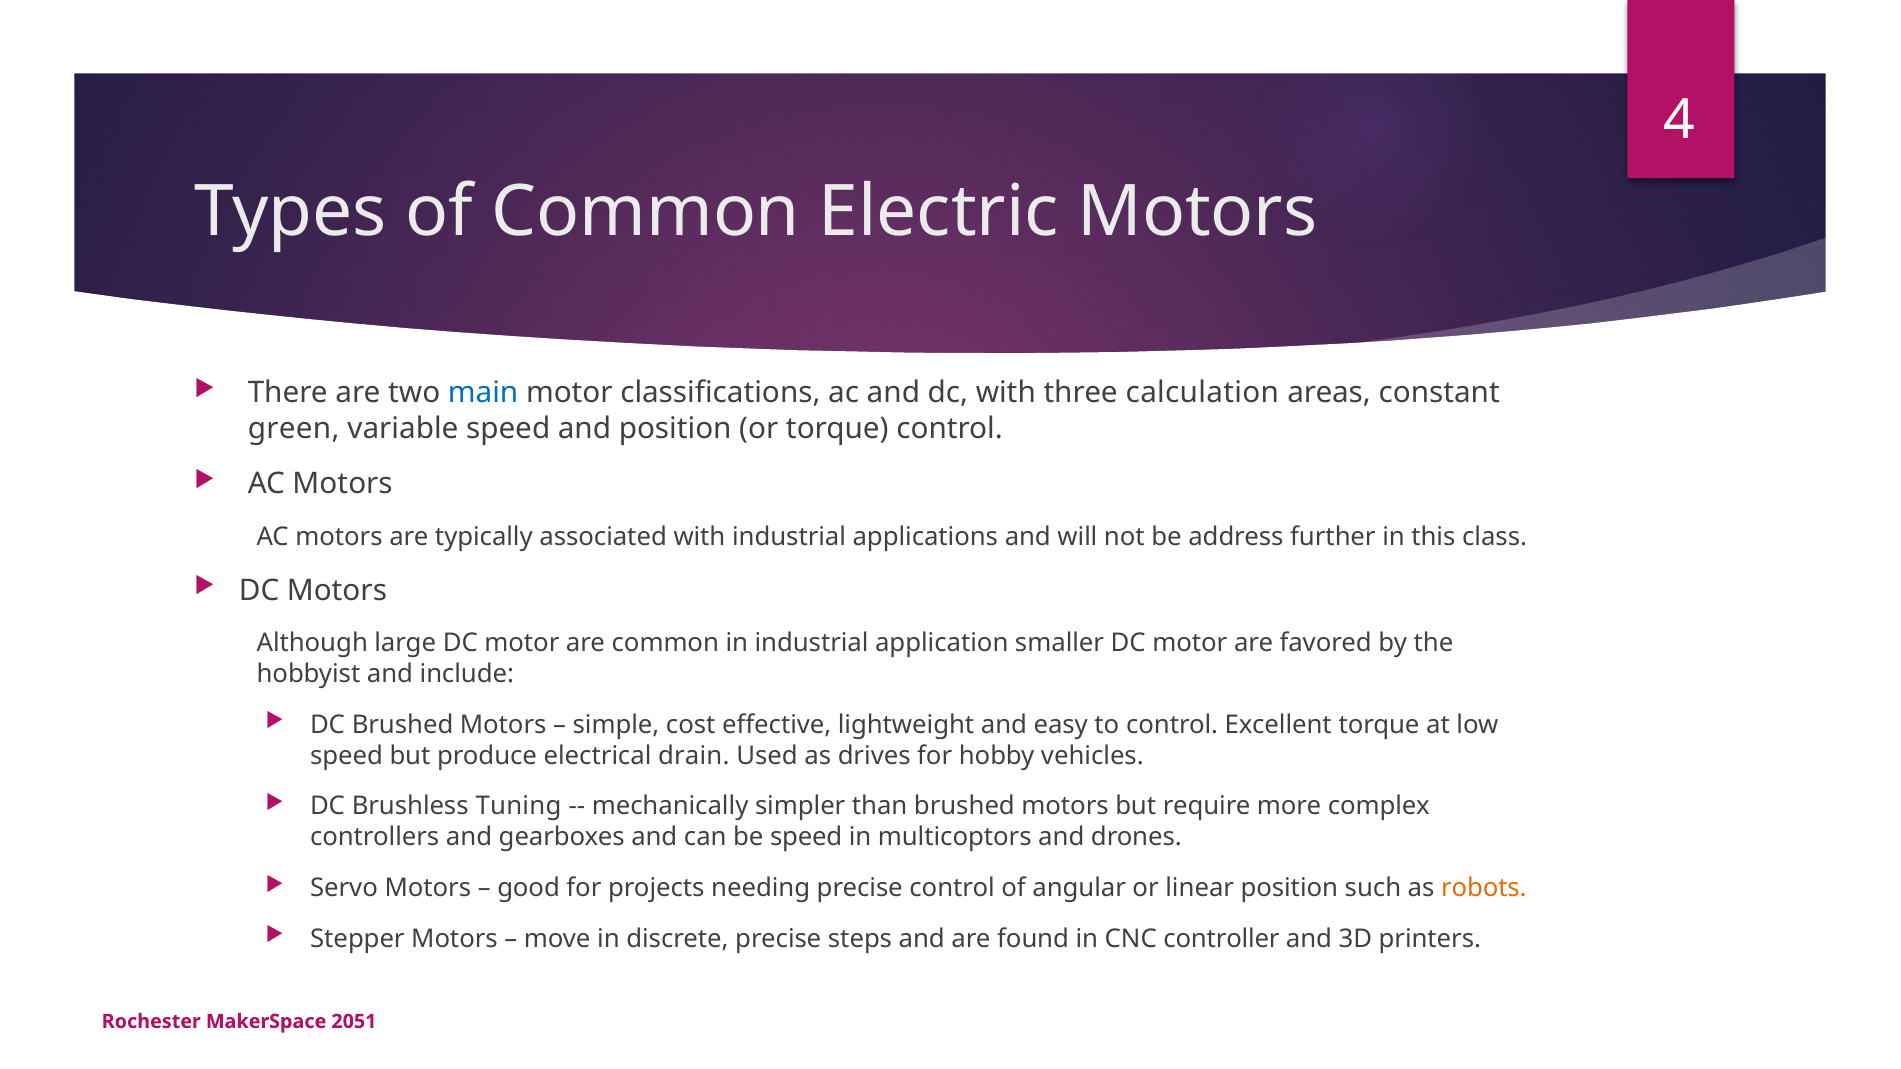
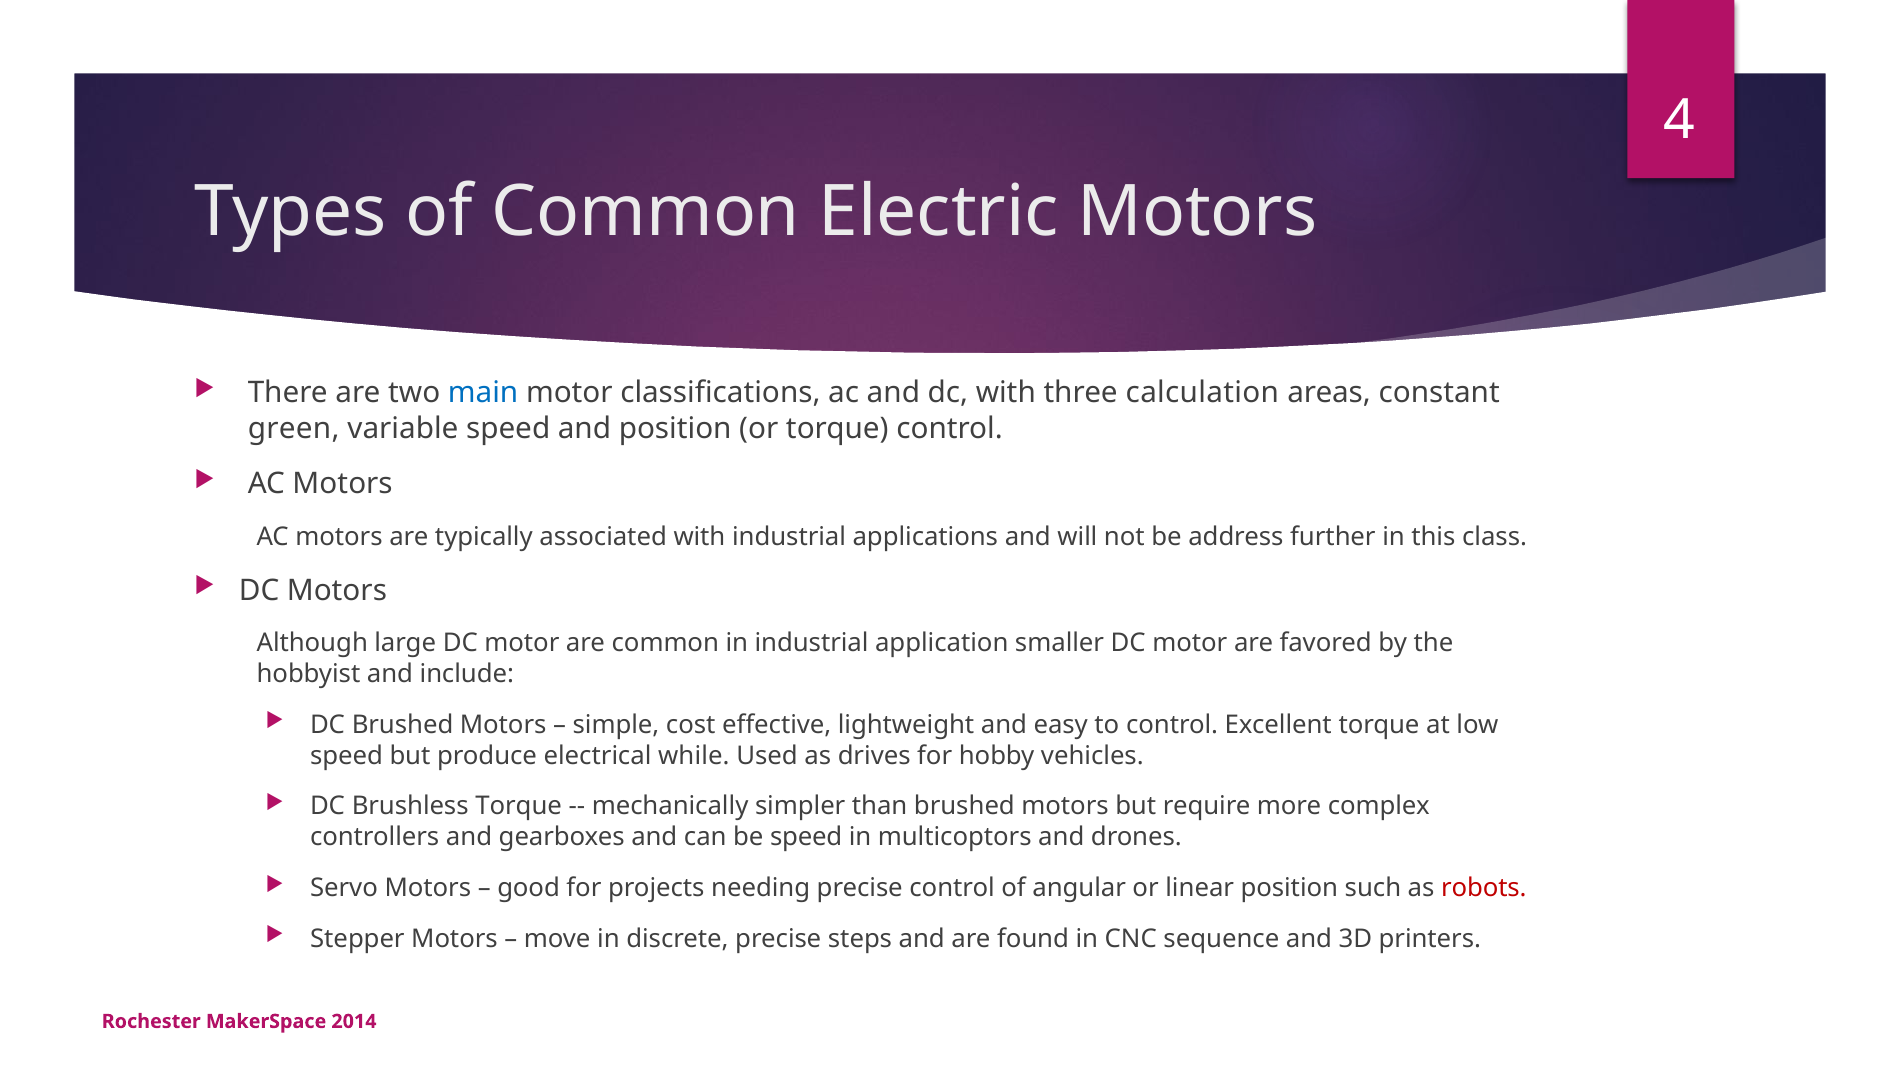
drain: drain -> while
Brushless Tuning: Tuning -> Torque
robots colour: orange -> red
controller: controller -> sequence
2051: 2051 -> 2014
